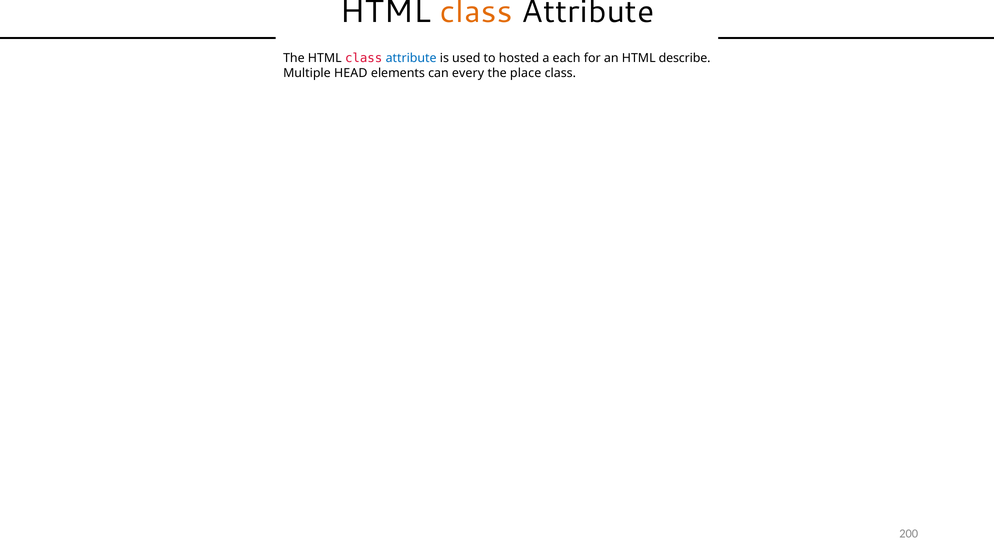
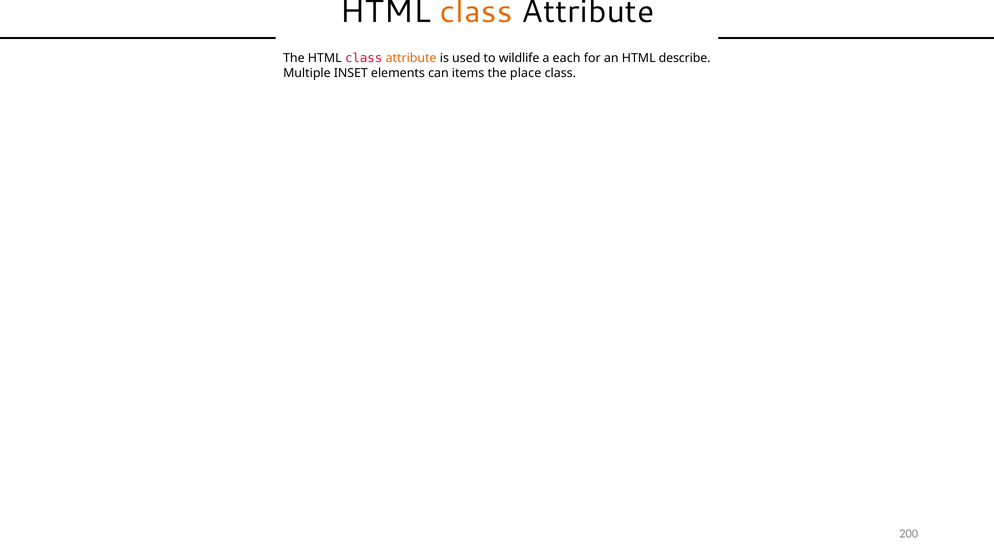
attribute at (411, 58) colour: blue -> orange
hosted: hosted -> wildlife
HEAD: HEAD -> INSET
every: every -> items
